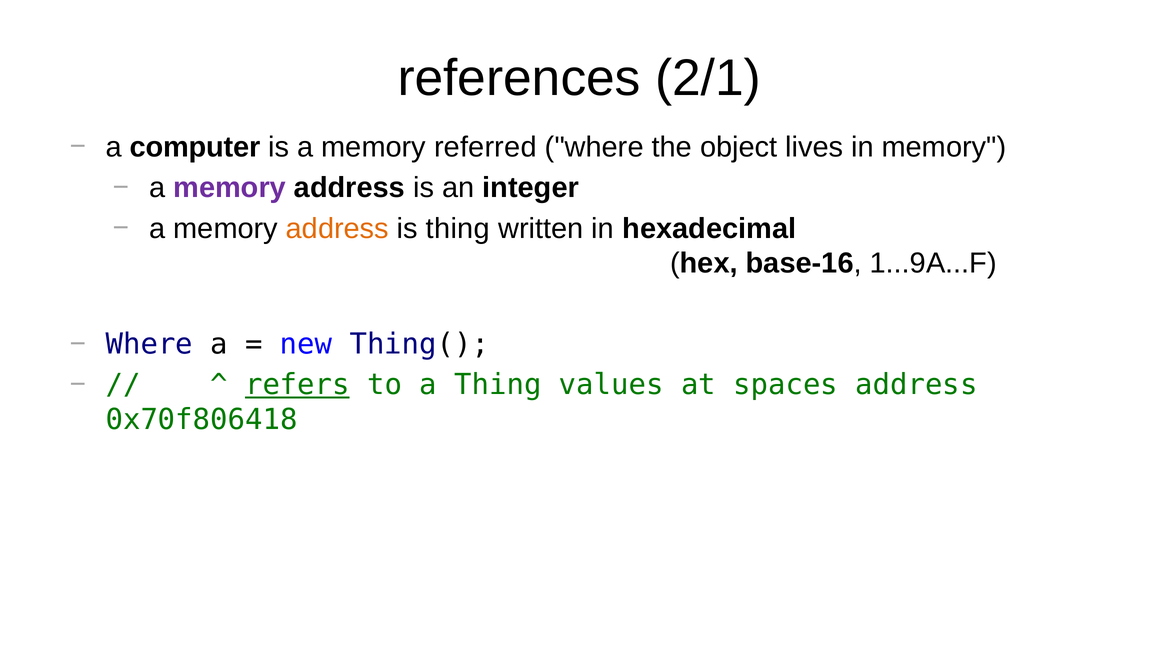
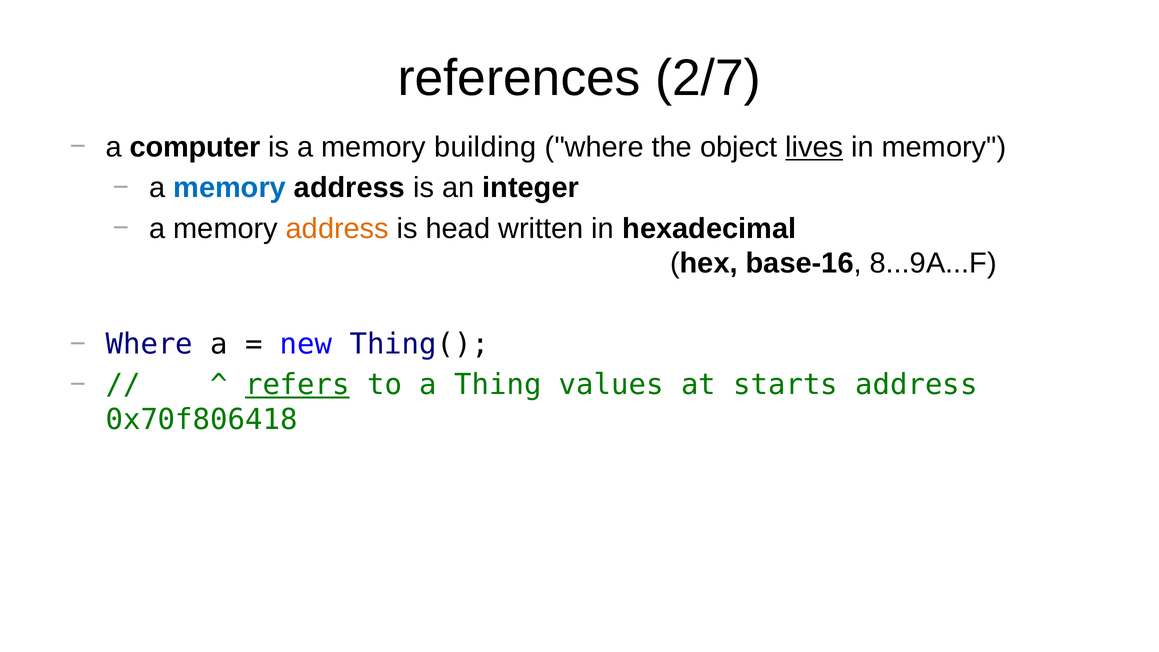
2/1: 2/1 -> 2/7
referred: referred -> building
lives underline: none -> present
memory at (230, 188) colour: purple -> blue
is thing: thing -> head
1...9A...F: 1...9A...F -> 8...9A...F
spaces: spaces -> starts
